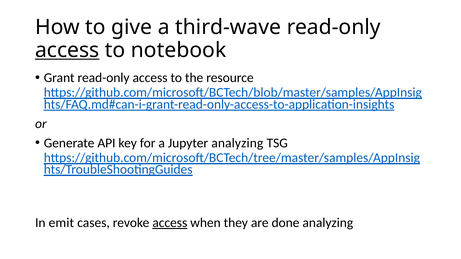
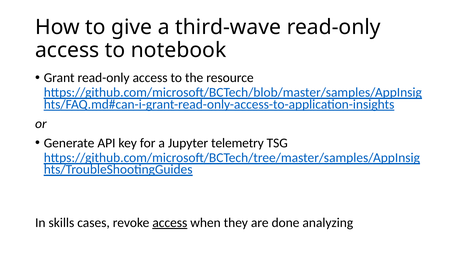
access at (67, 50) underline: present -> none
Jupyter analyzing: analyzing -> telemetry
emit: emit -> skills
